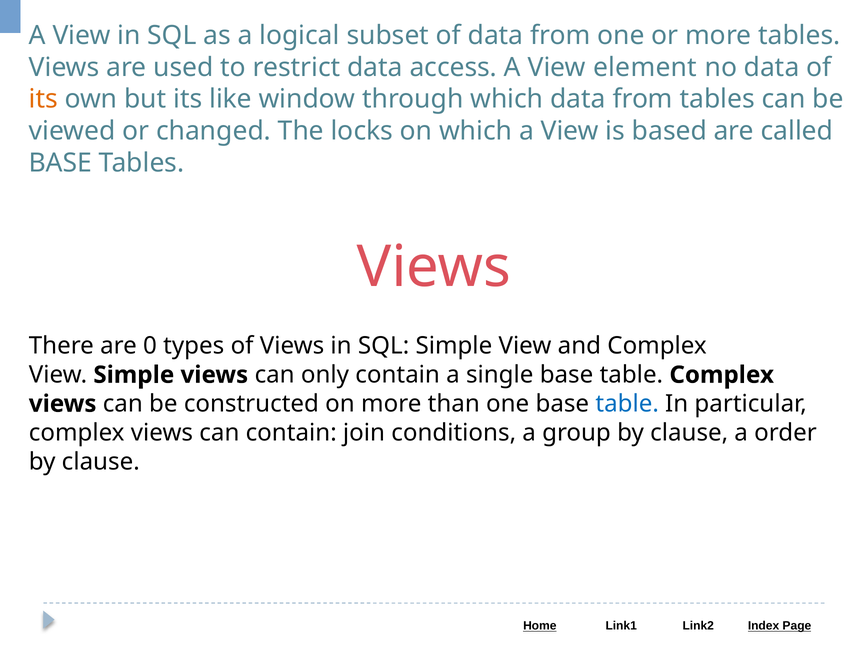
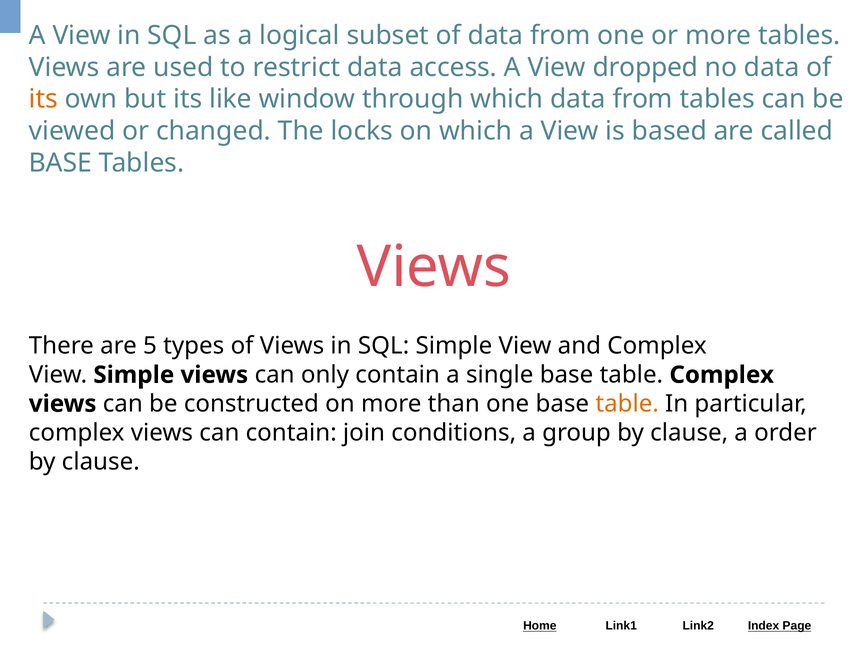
element: element -> dropped
0: 0 -> 5
table at (627, 404) colour: blue -> orange
